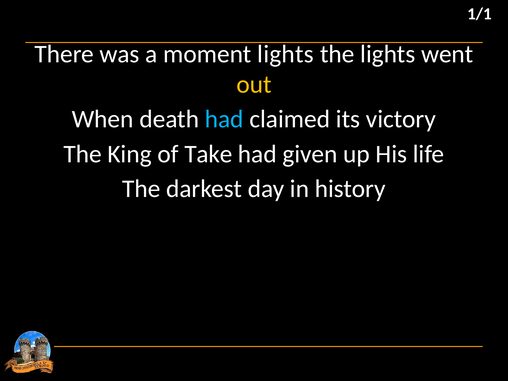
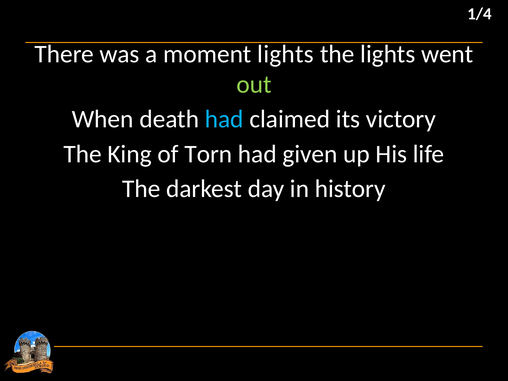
1/1: 1/1 -> 1/4
out colour: yellow -> light green
Take: Take -> Torn
